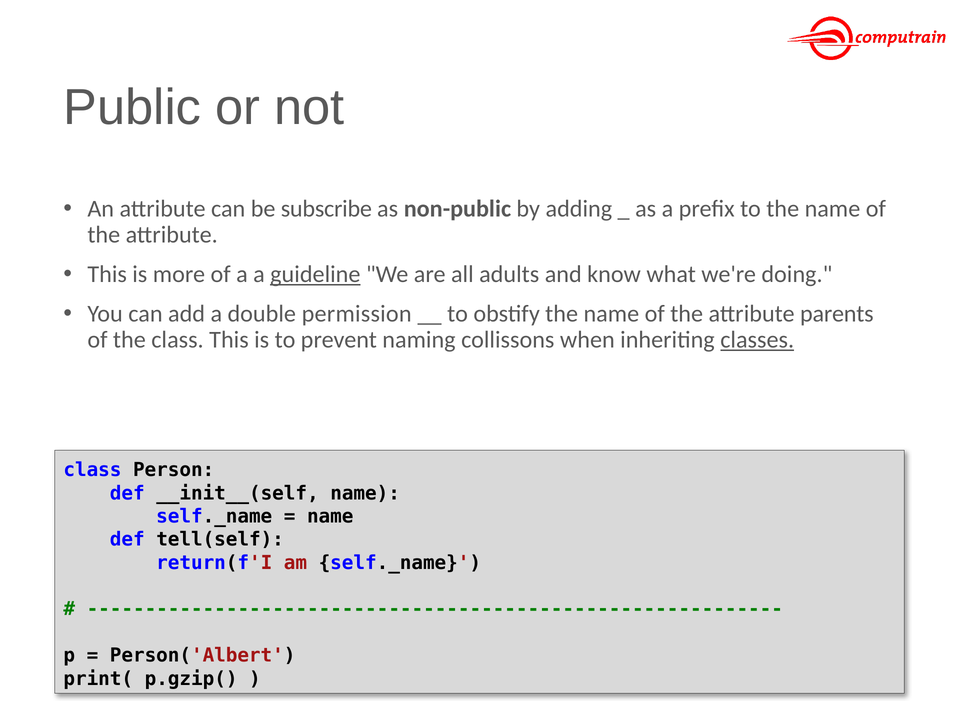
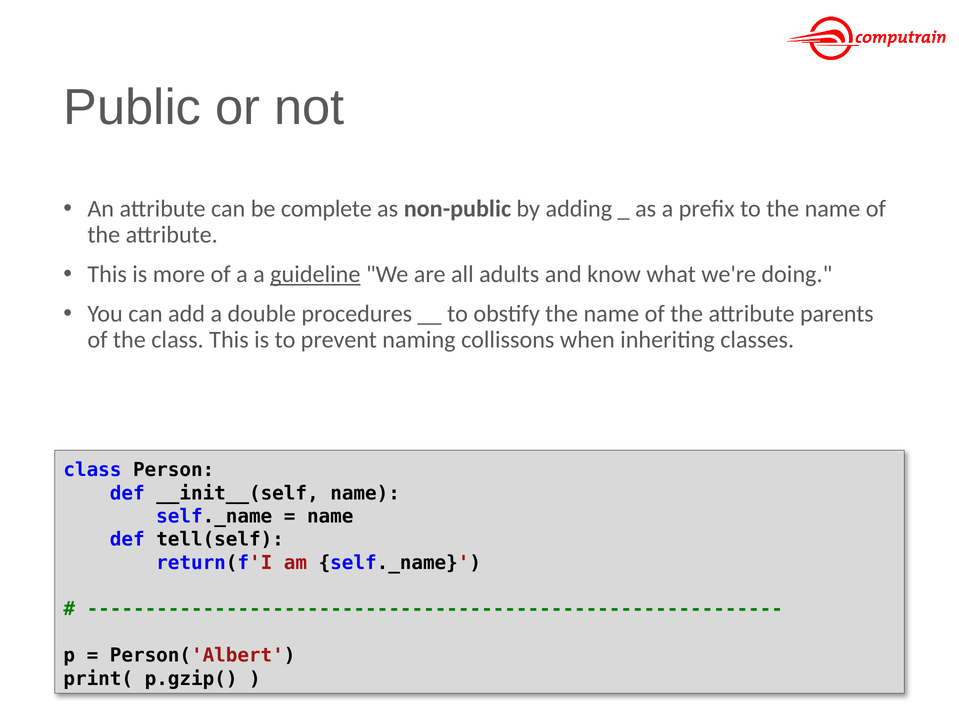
subscribe: subscribe -> complete
permission: permission -> procedures
classes underline: present -> none
